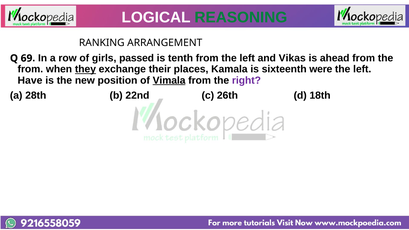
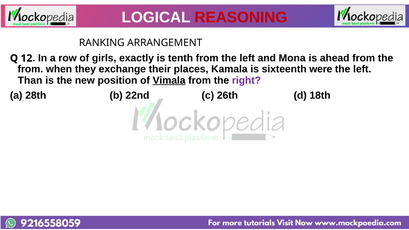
REASONING colour: green -> red
69: 69 -> 12
passed: passed -> exactly
Vikas: Vikas -> Mona
they underline: present -> none
Have: Have -> Than
